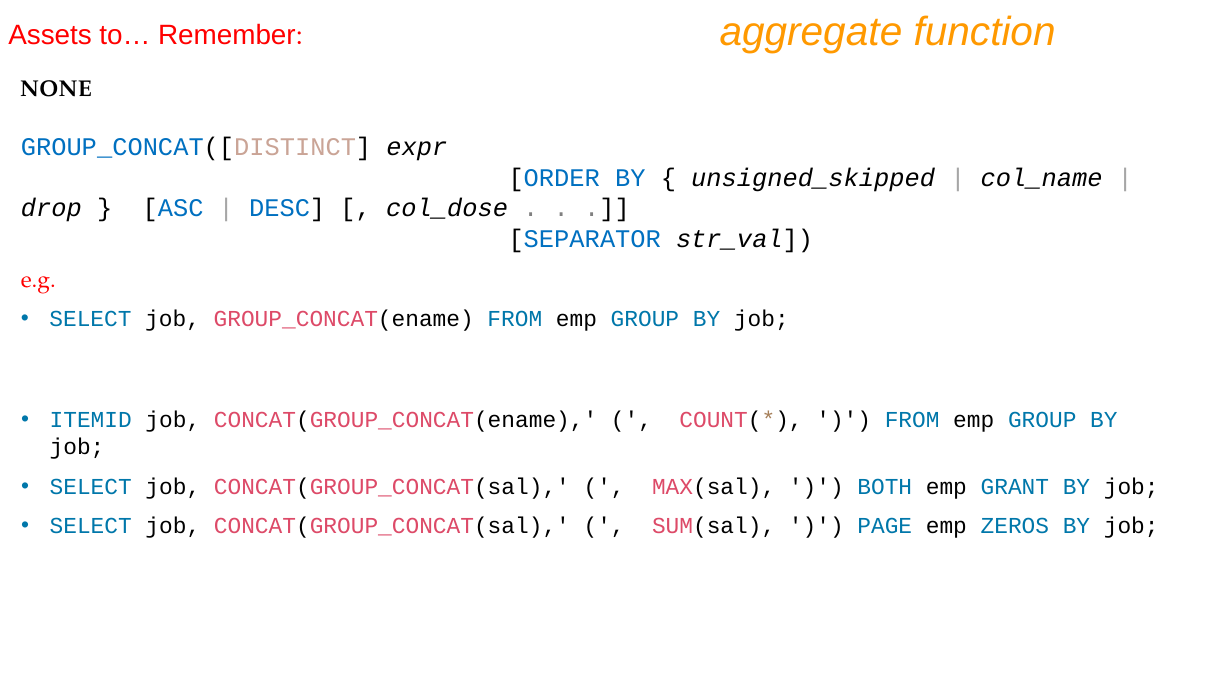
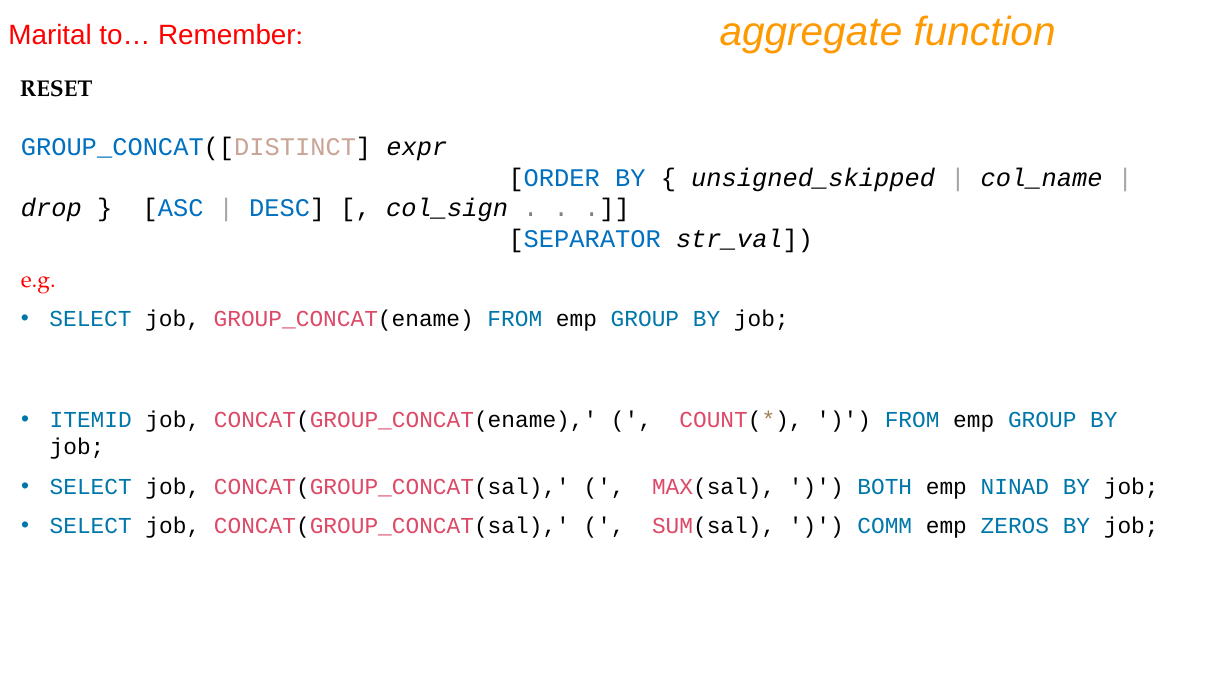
Assets: Assets -> Marital
NONE: NONE -> RESET
col_dose: col_dose -> col_sign
GRANT: GRANT -> NINAD
PAGE: PAGE -> COMM
